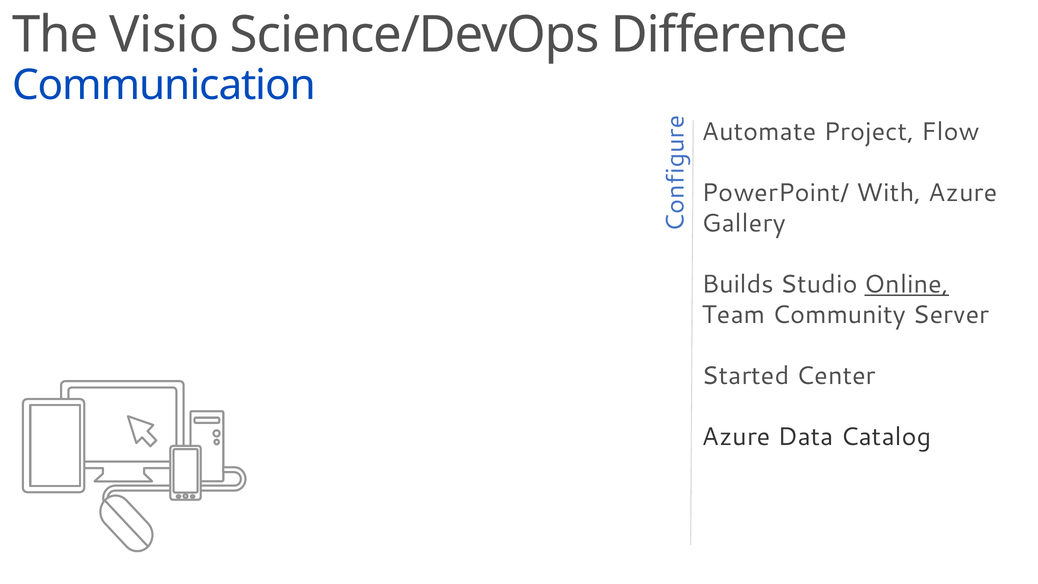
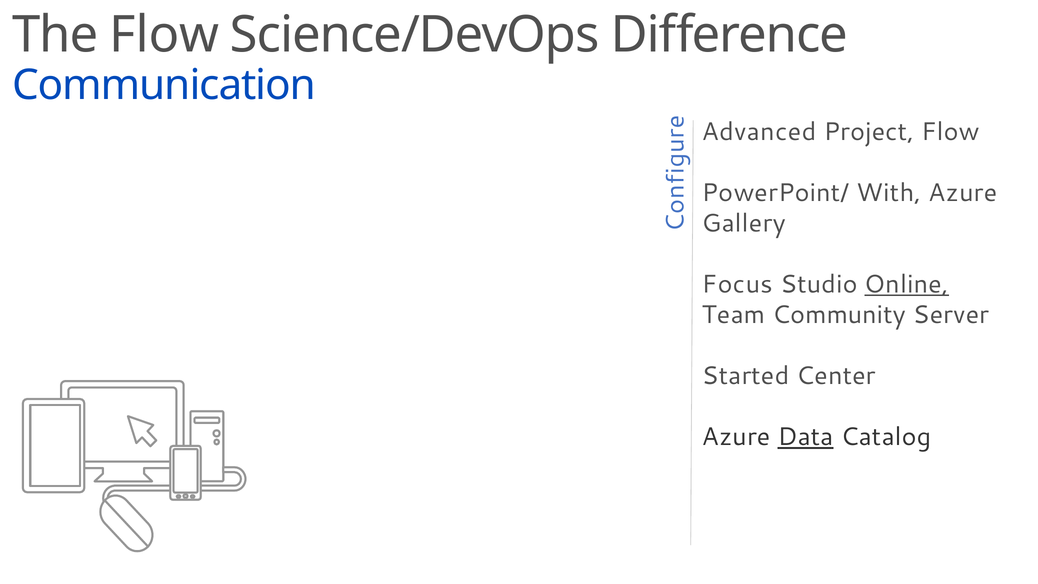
The Visio: Visio -> Flow
Automate: Automate -> Advanced
Builds: Builds -> Focus
Data underline: none -> present
